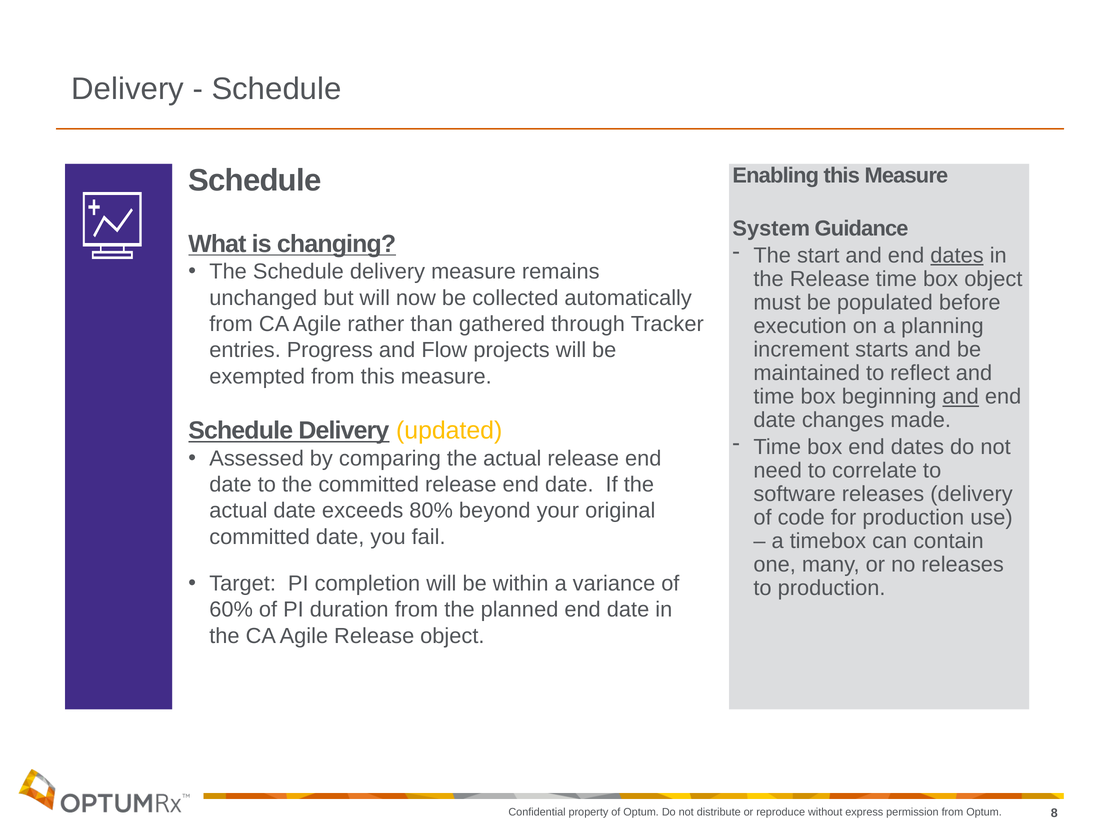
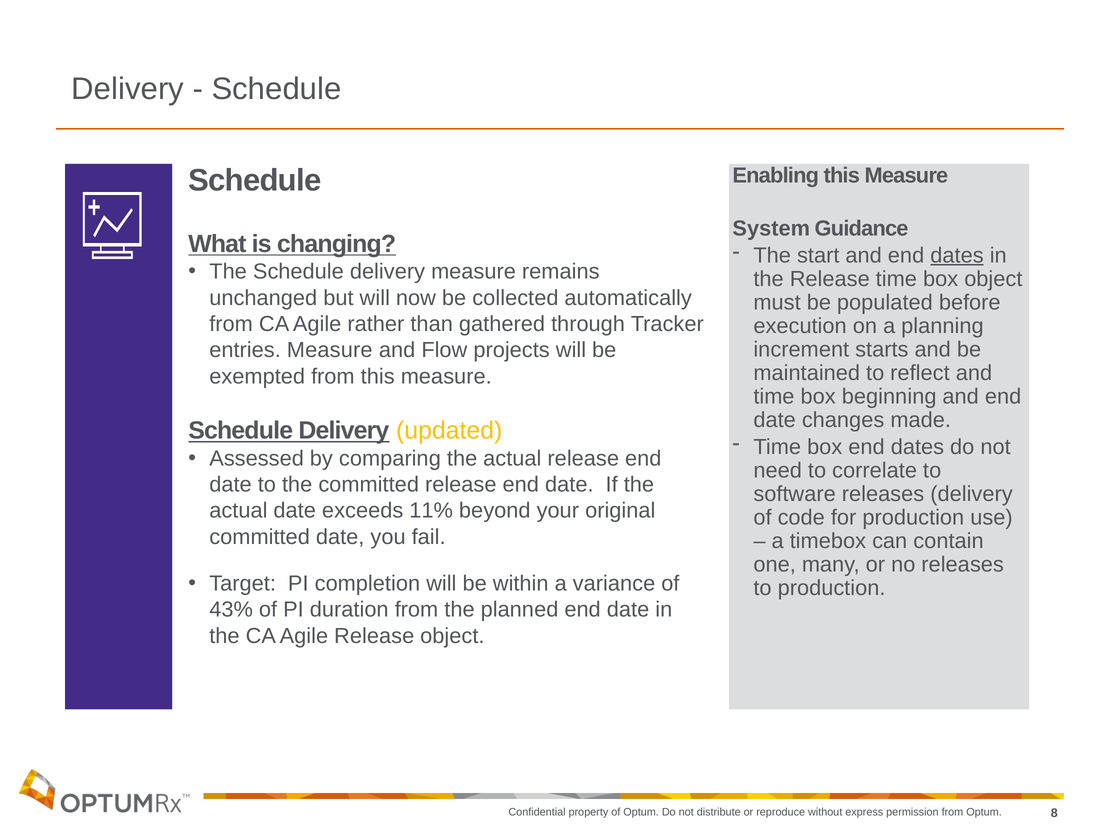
entries Progress: Progress -> Measure
and at (961, 397) underline: present -> none
80%: 80% -> 11%
60%: 60% -> 43%
